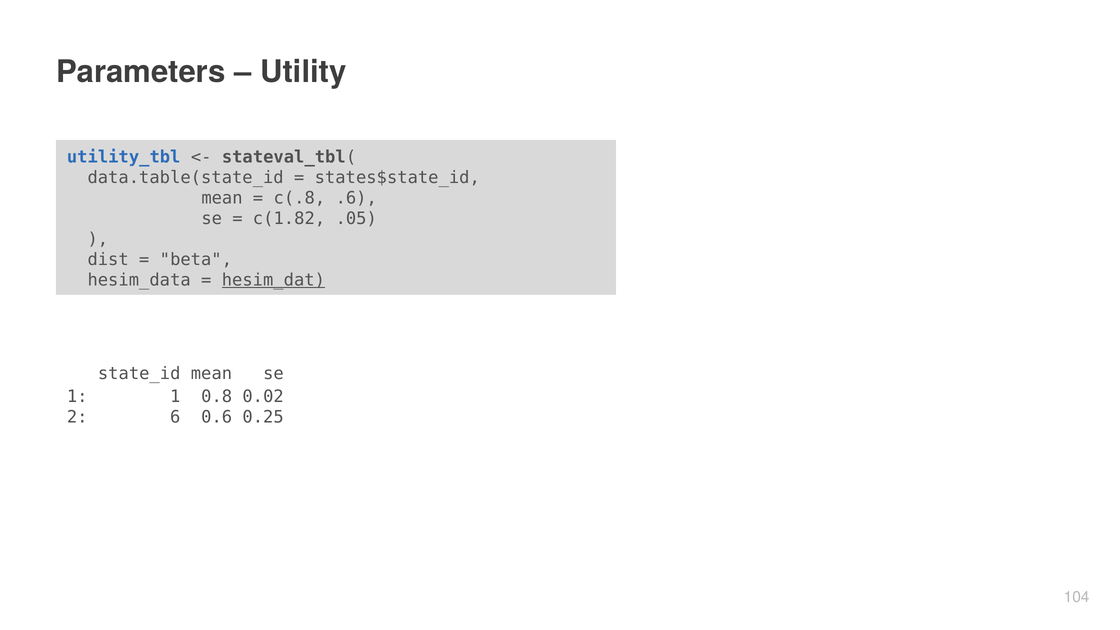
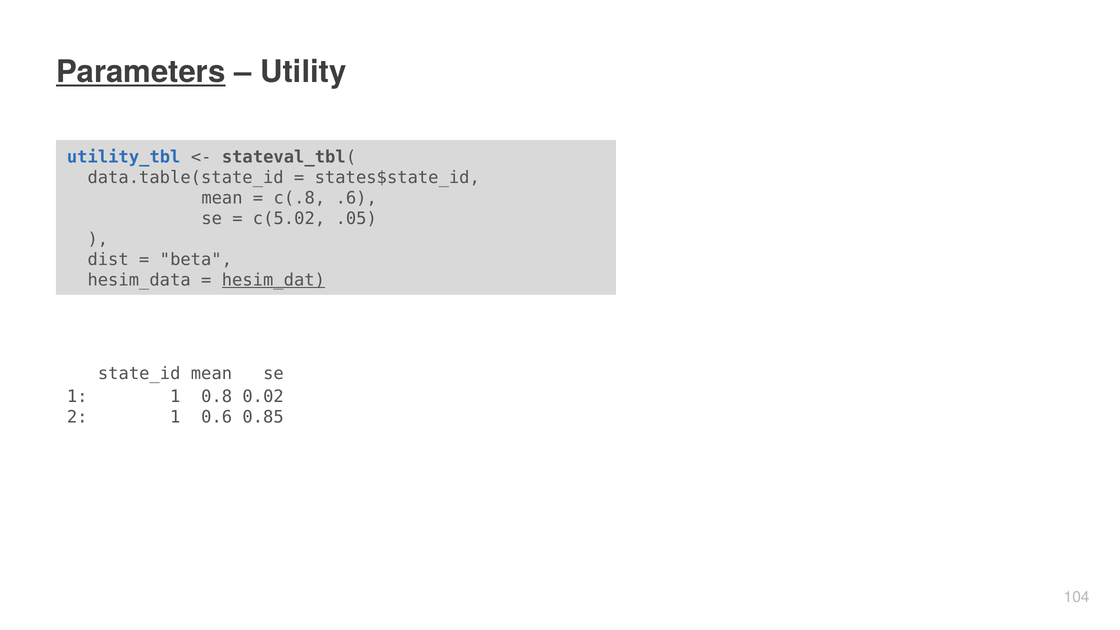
Parameters underline: none -> present
c(1.82: c(1.82 -> c(5.02
2 6: 6 -> 1
0.25: 0.25 -> 0.85
